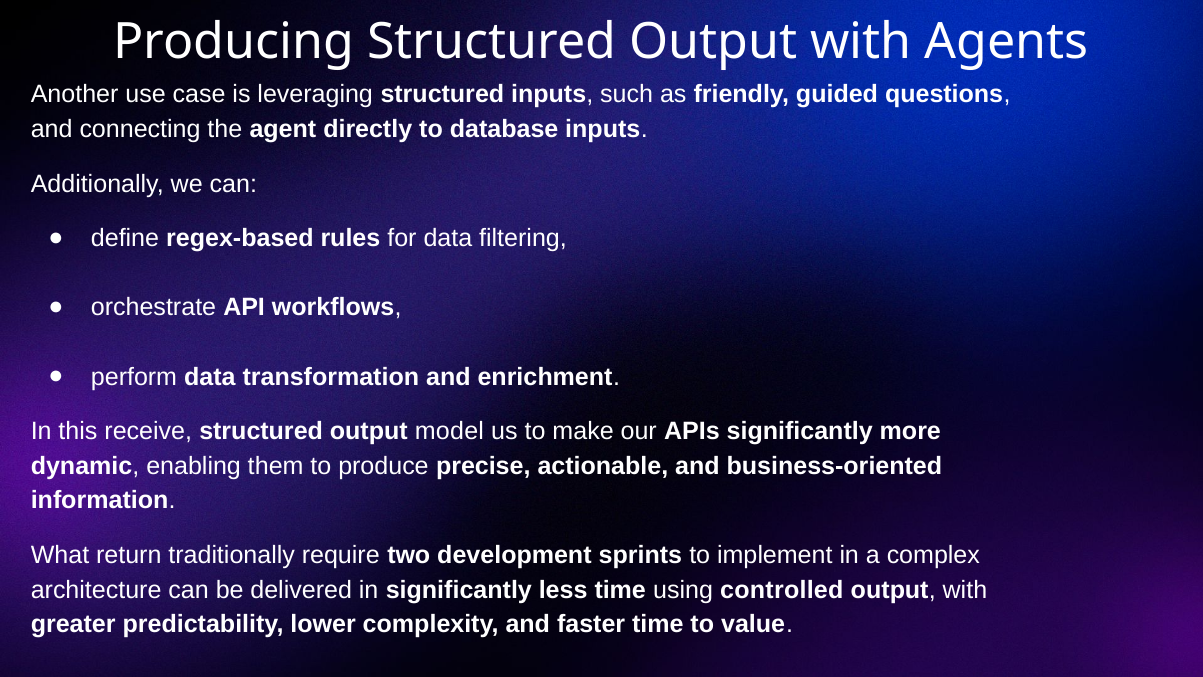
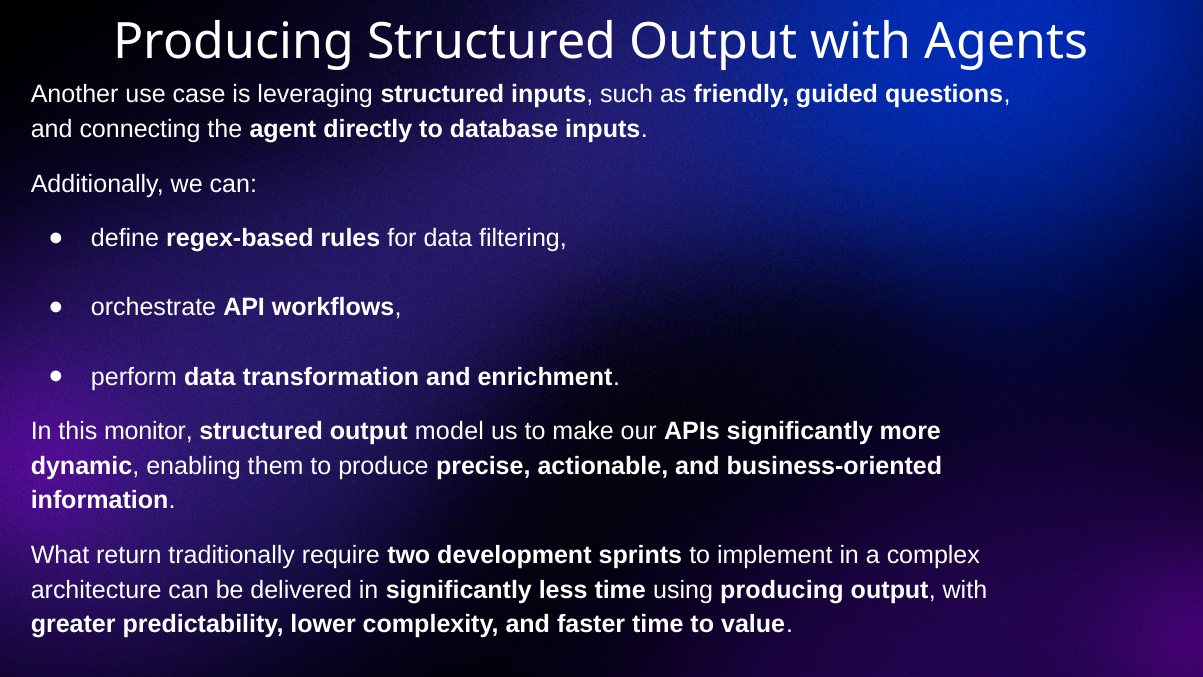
receive: receive -> monitor
using controlled: controlled -> producing
